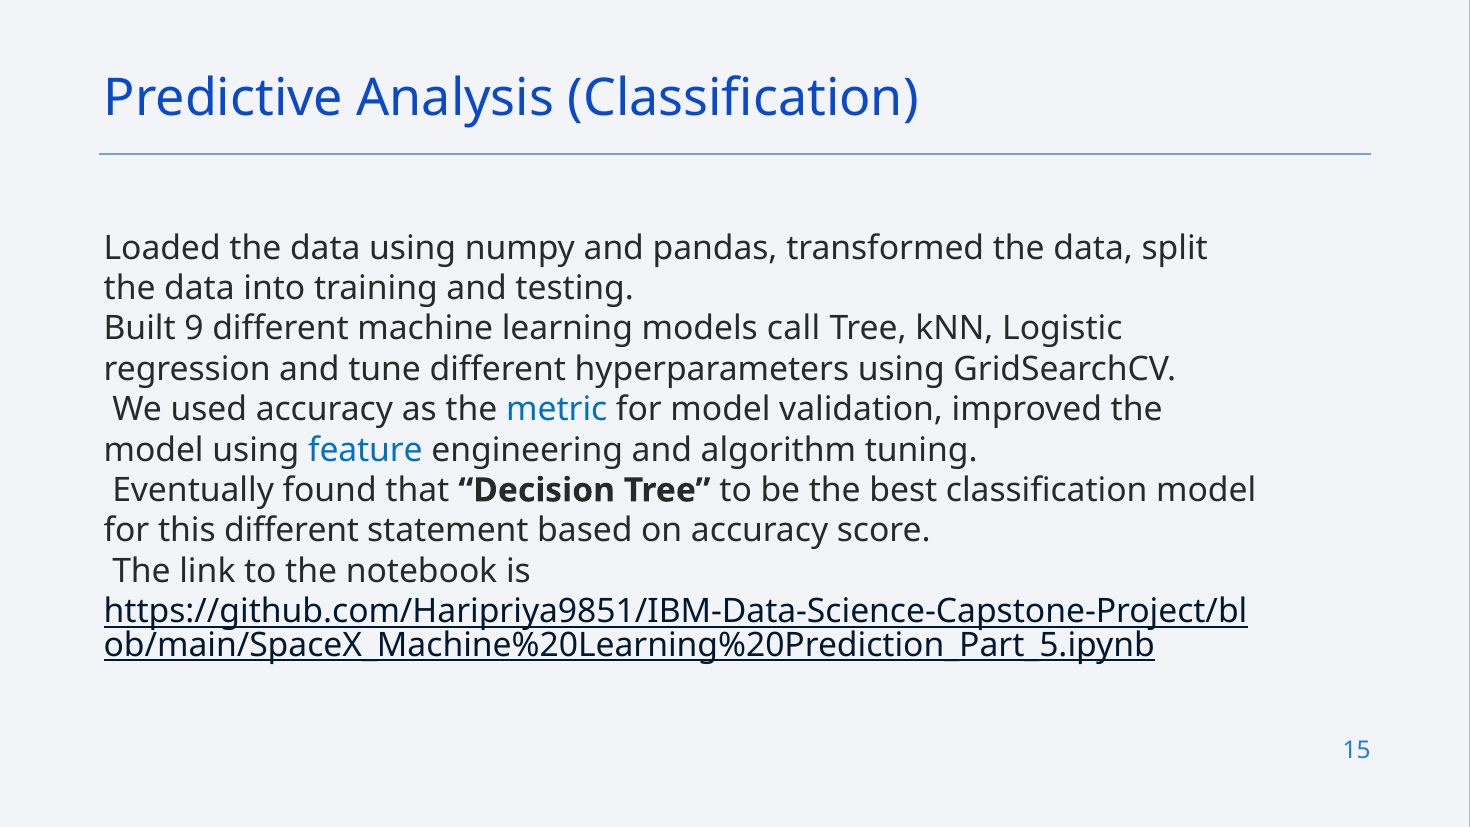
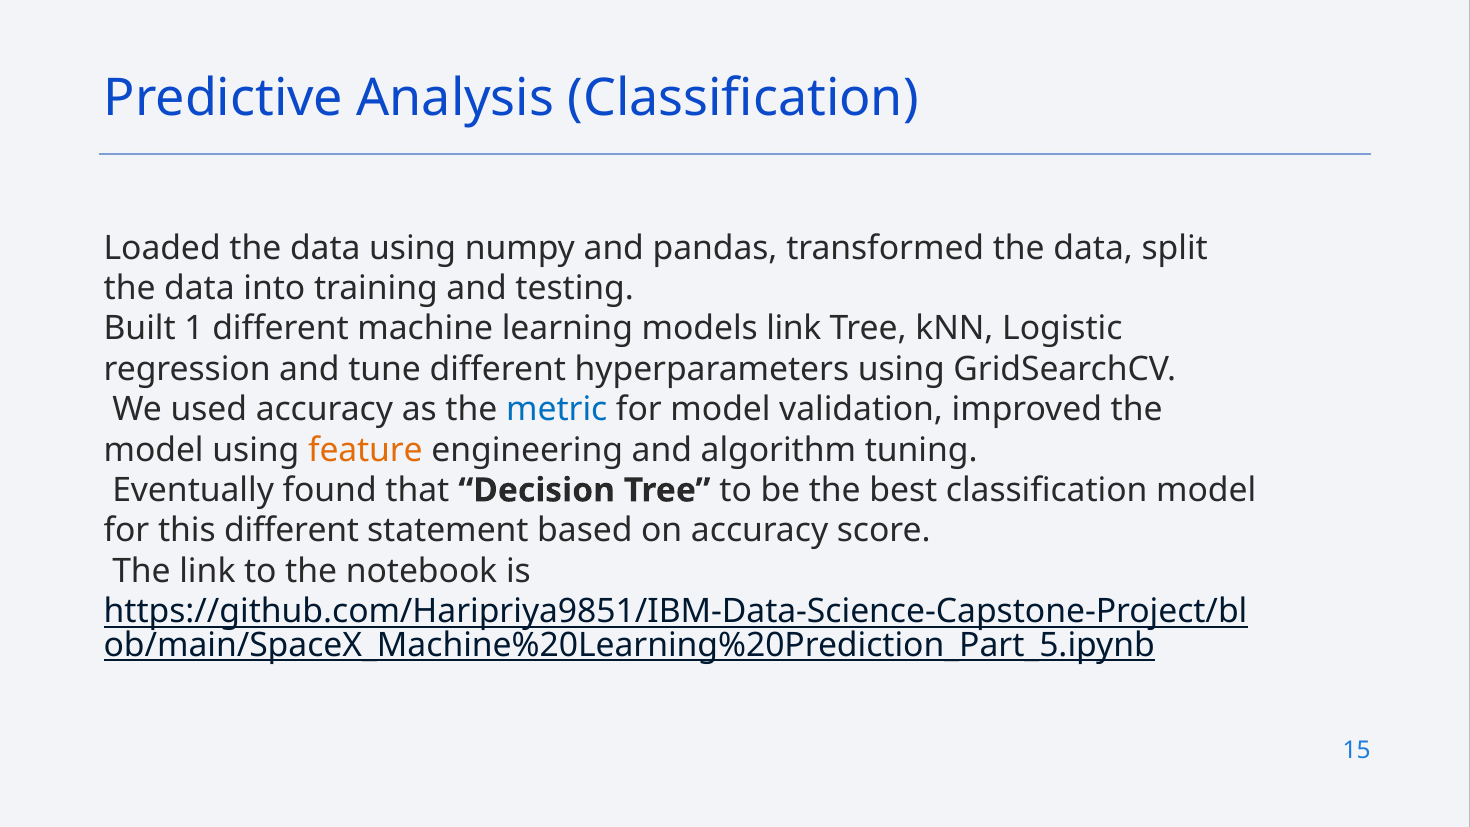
9: 9 -> 1
models call: call -> link
feature colour: blue -> orange
